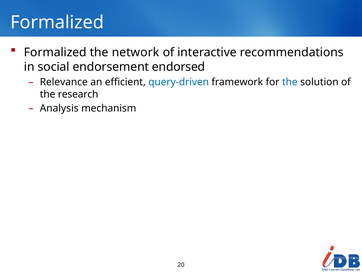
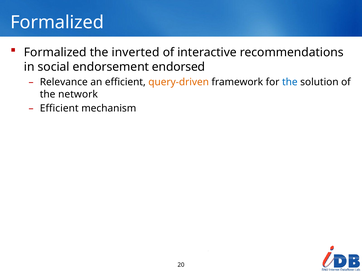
network: network -> inverted
query-driven colour: blue -> orange
research: research -> network
Analysis at (59, 108): Analysis -> Efficient
